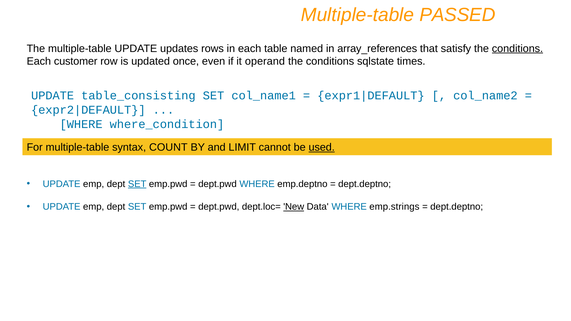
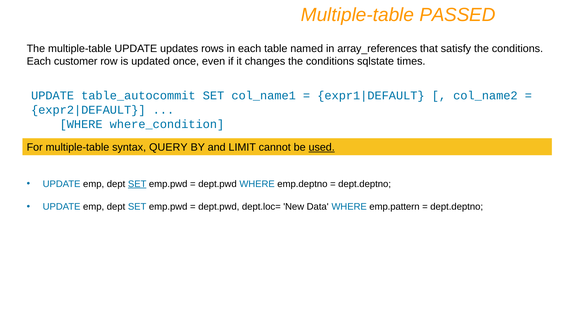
conditions at (517, 49) underline: present -> none
operand: operand -> changes
table_consisting: table_consisting -> table_autocommit
COUNT: COUNT -> QUERY
New underline: present -> none
emp.strings: emp.strings -> emp.pattern
